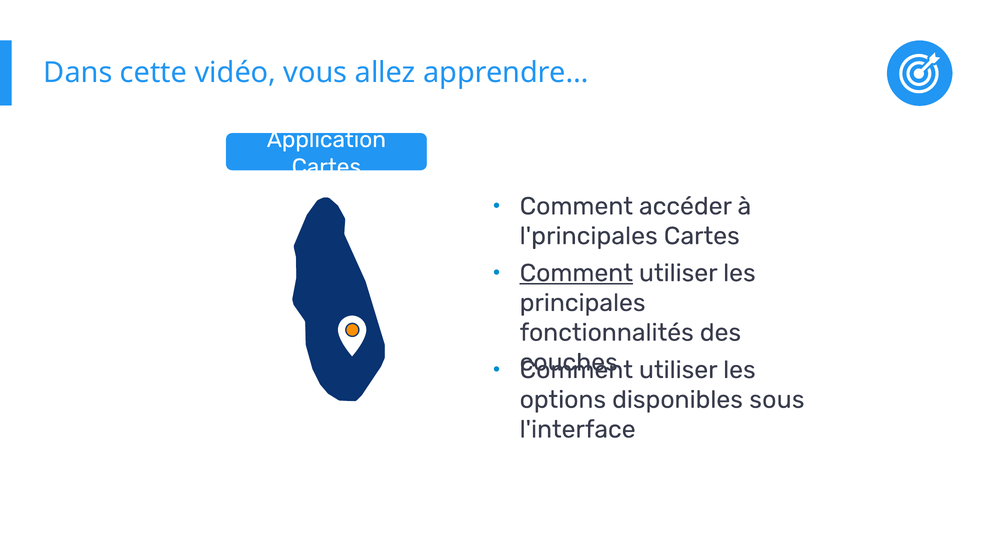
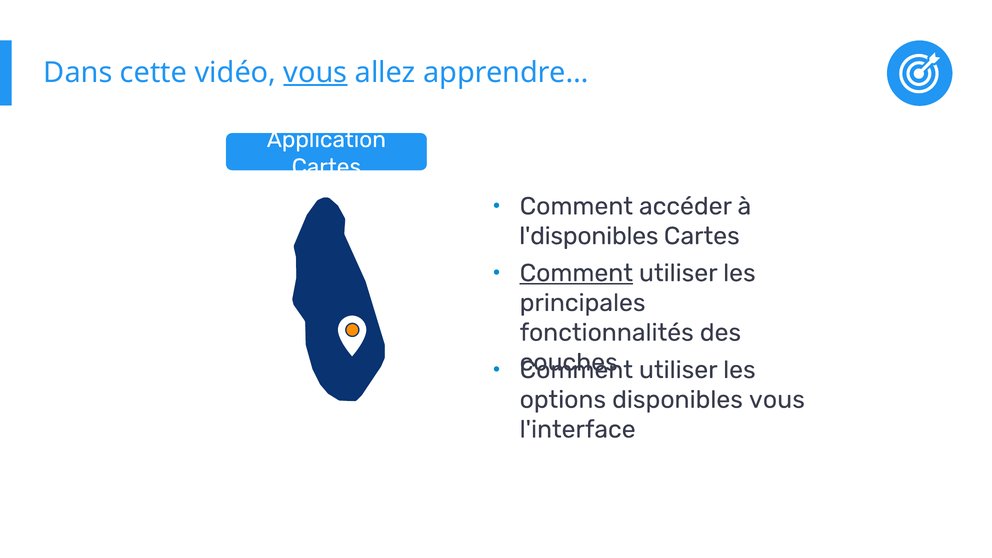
vous at (315, 73) underline: none -> present
l'principales: l'principales -> l'disponibles
disponibles sous: sous -> vous
